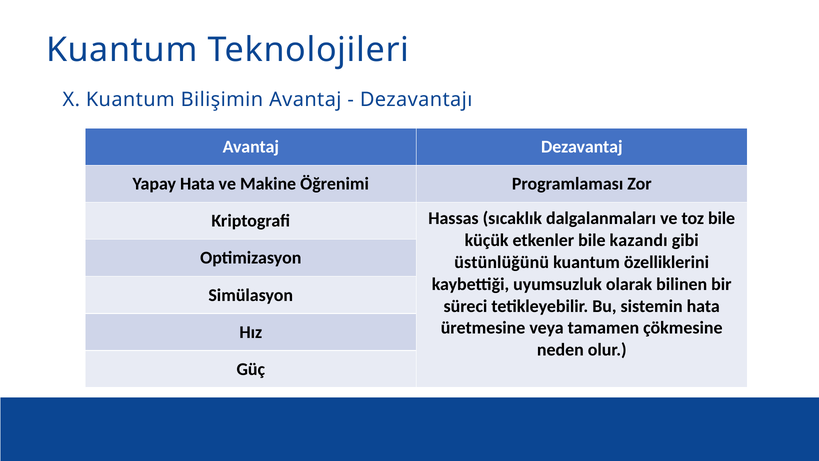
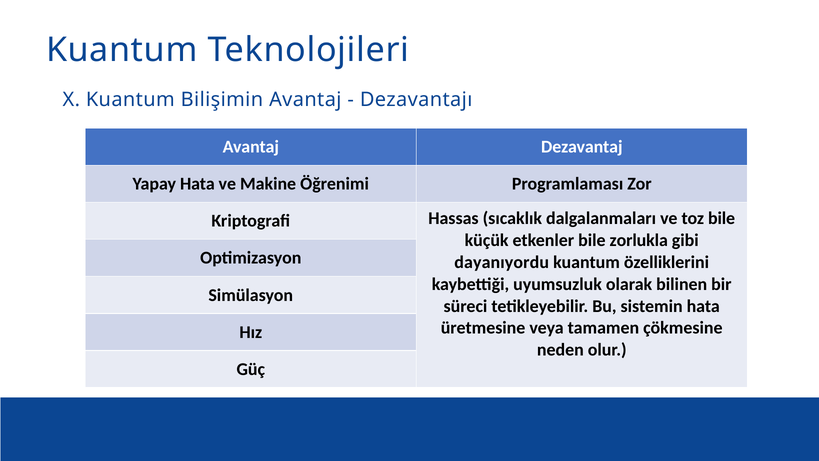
kazandı: kazandı -> zorlukla
üstünlüğünü: üstünlüğünü -> dayanıyordu
